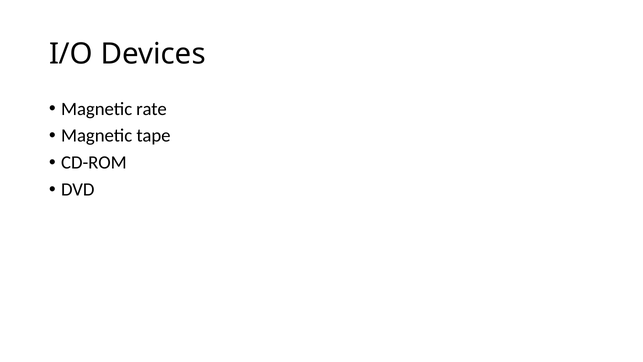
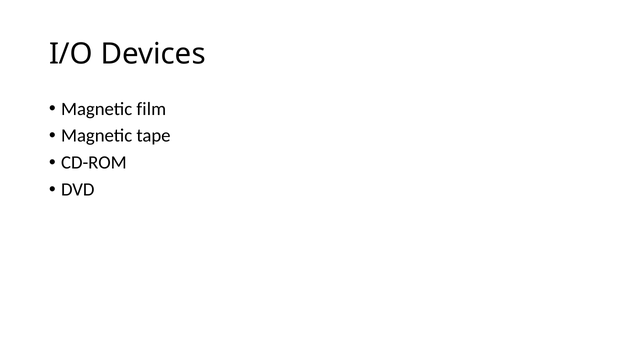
rate: rate -> film
